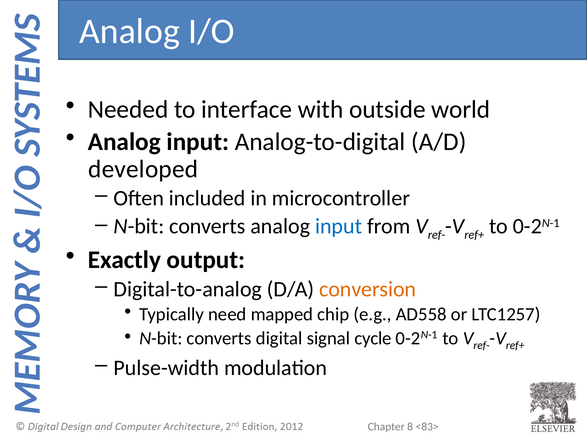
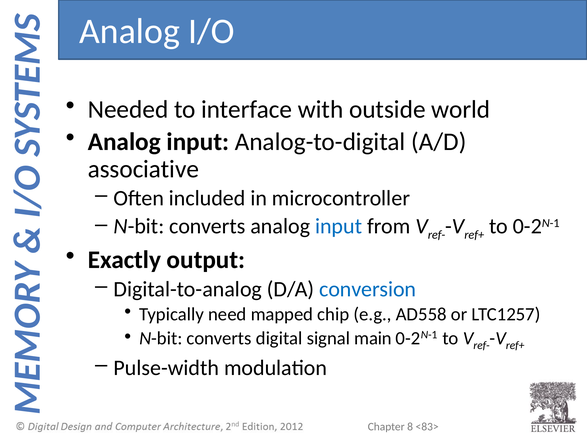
developed: developed -> associative
conversion colour: orange -> blue
cycle: cycle -> main
